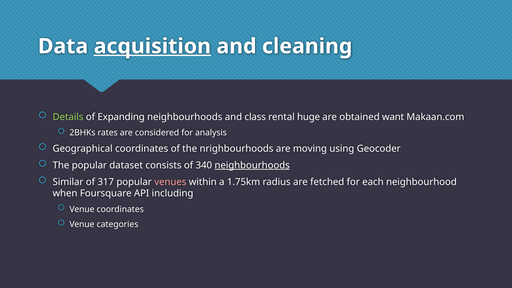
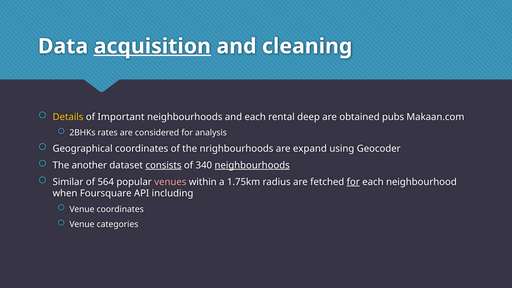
Details colour: light green -> yellow
Expanding: Expanding -> Important
and class: class -> each
huge: huge -> deep
want: want -> pubs
moving: moving -> expand
The popular: popular -> another
consists underline: none -> present
317: 317 -> 564
for at (353, 182) underline: none -> present
